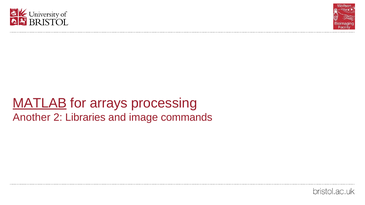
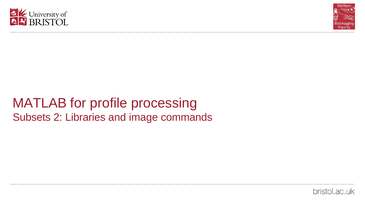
MATLAB underline: present -> none
arrays: arrays -> profile
Another: Another -> Subsets
